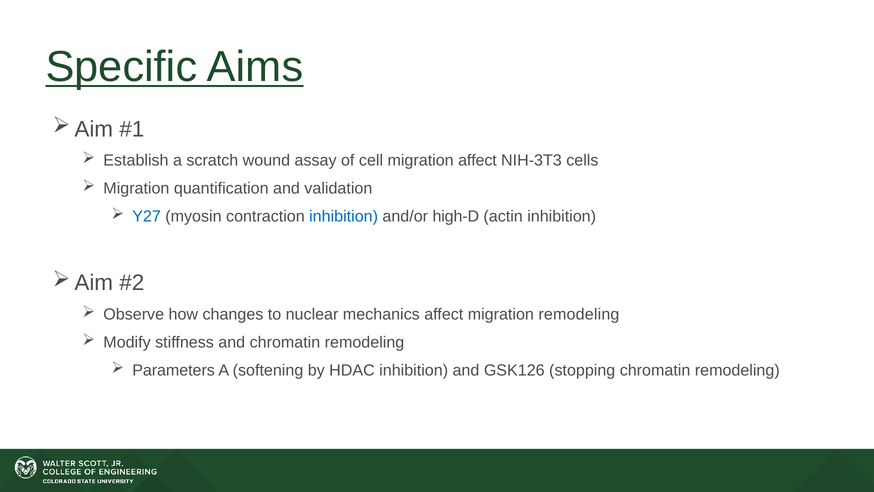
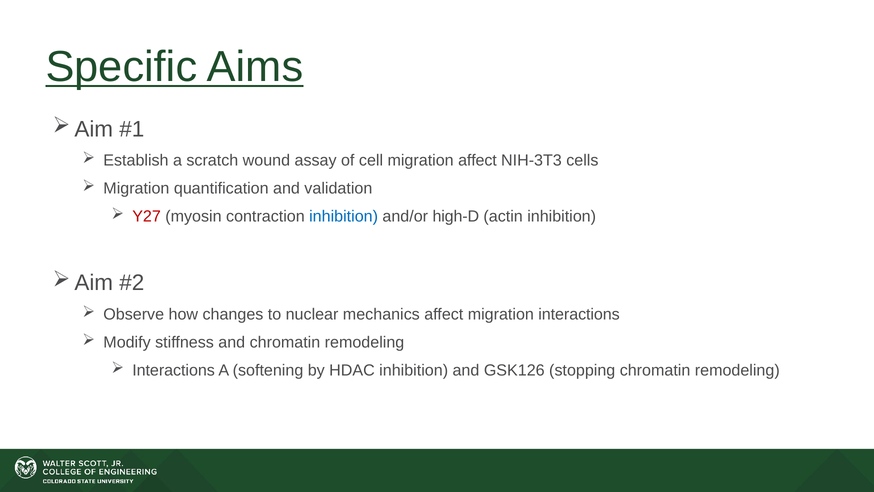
Y27 colour: blue -> red
migration remodeling: remodeling -> interactions
Parameters at (174, 370): Parameters -> Interactions
